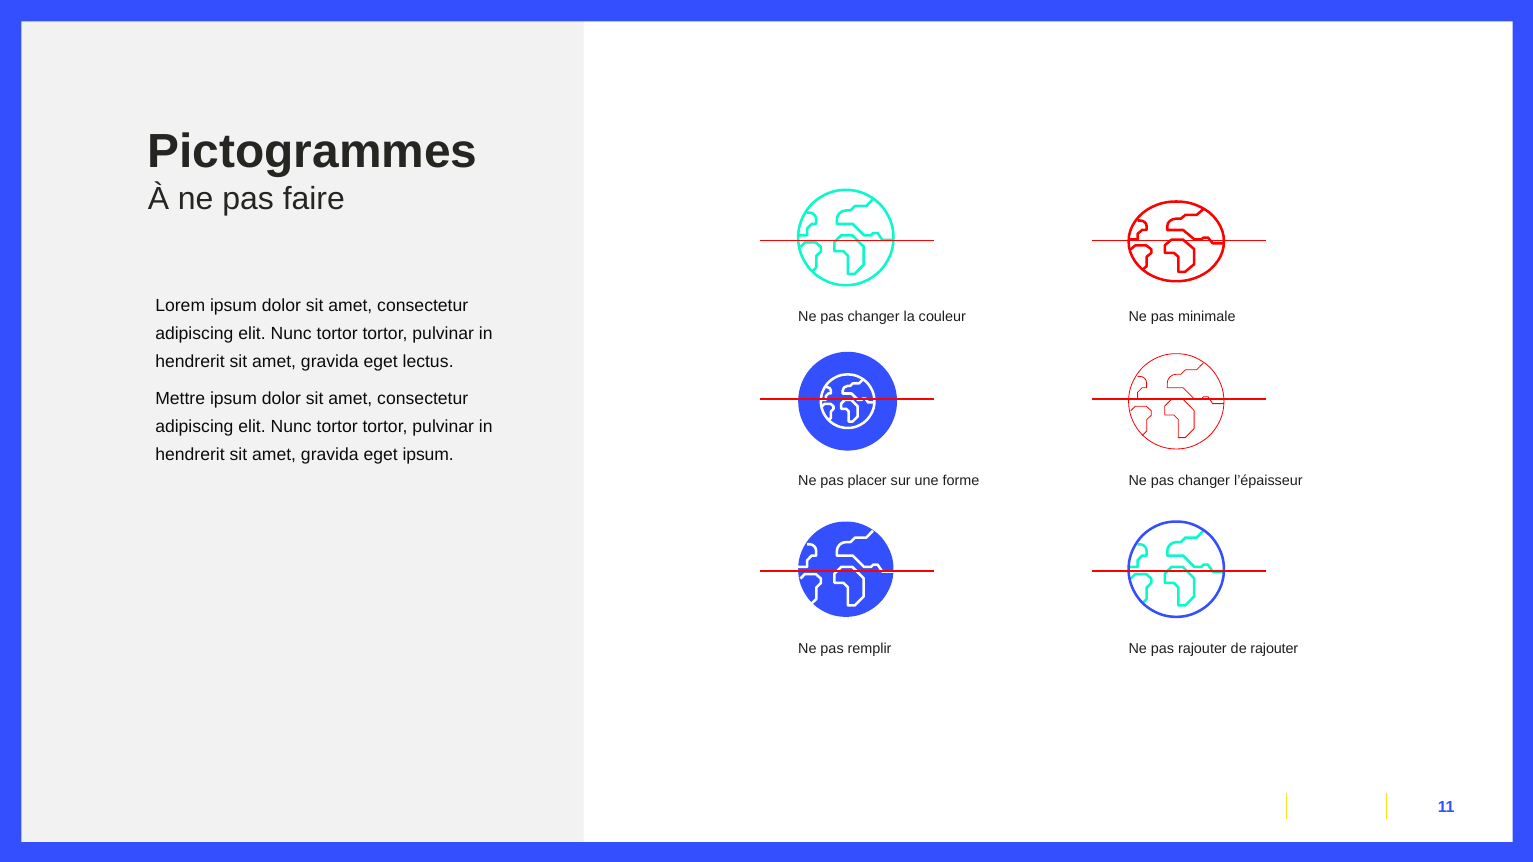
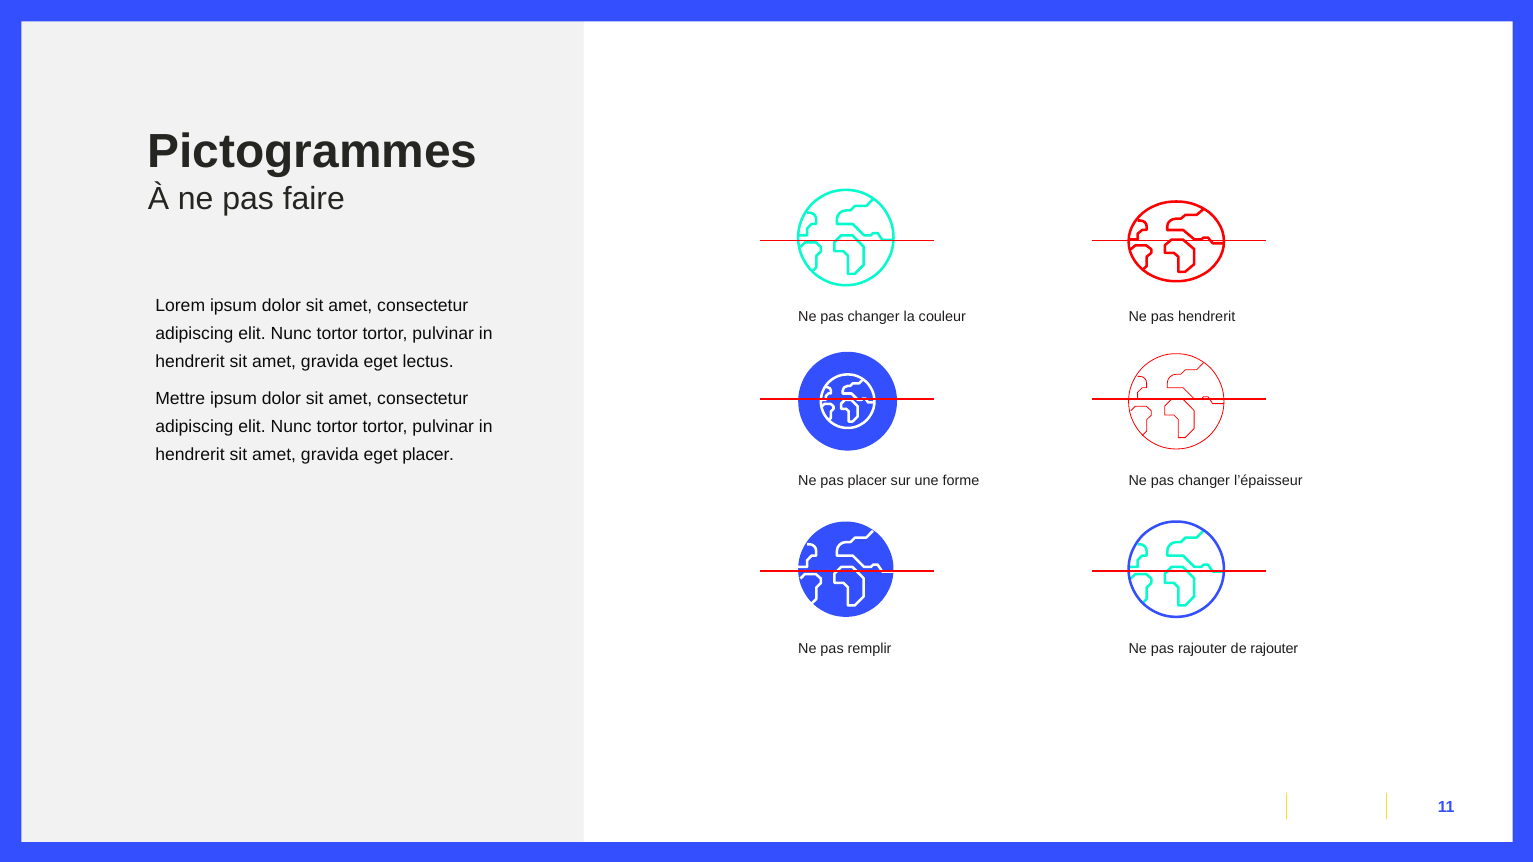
pas minimale: minimale -> hendrerit
eget ipsum: ipsum -> placer
